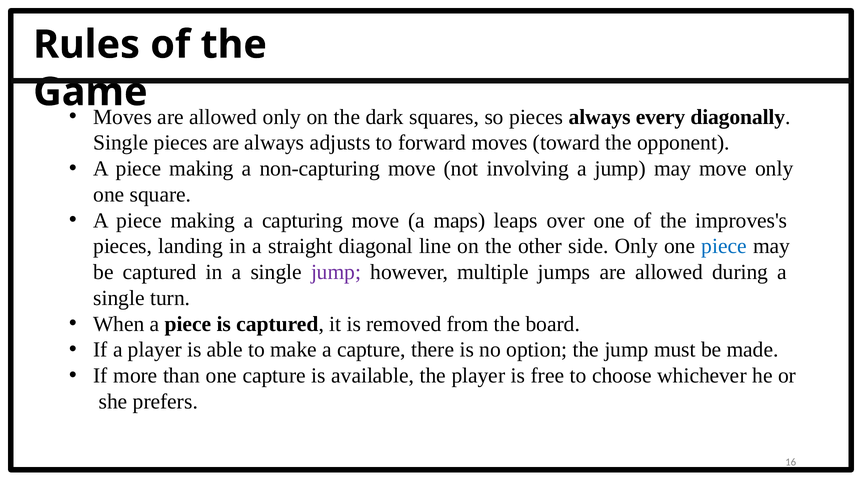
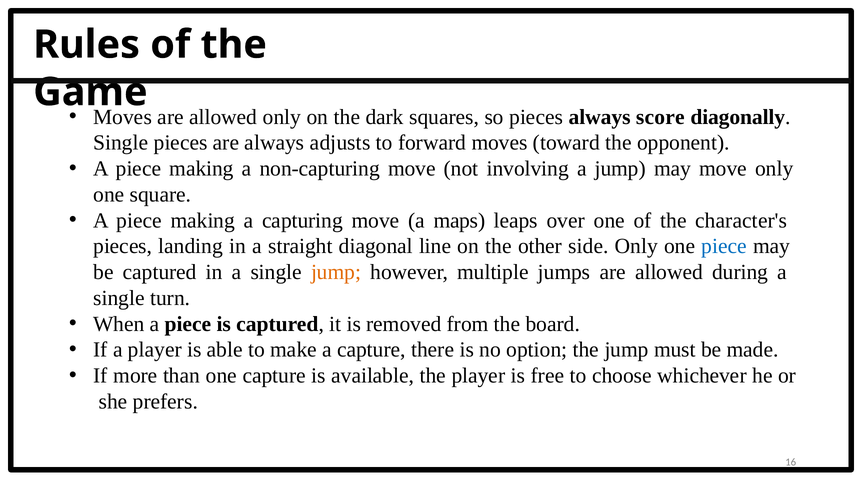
every: every -> score
improves's: improves's -> character's
jump at (336, 272) colour: purple -> orange
